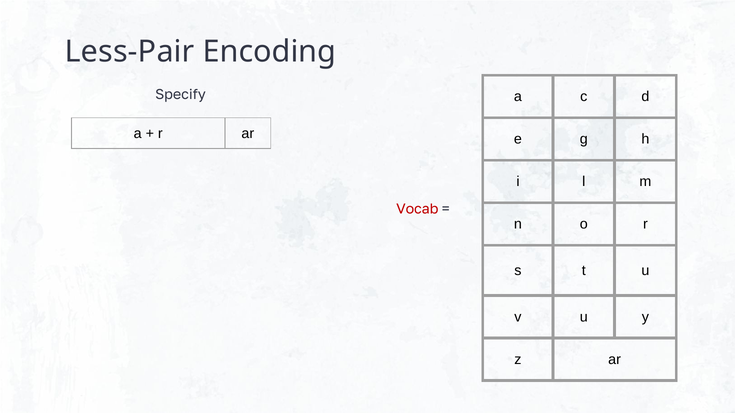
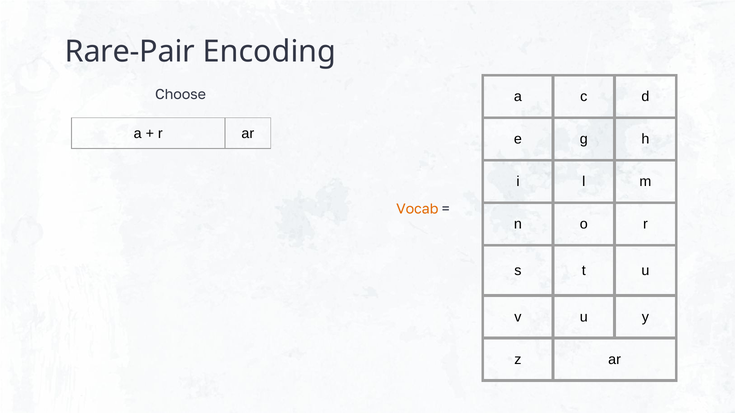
Less-Pair: Less-Pair -> Rare-Pair
Specify: Specify -> Choose
Vocab colour: red -> orange
